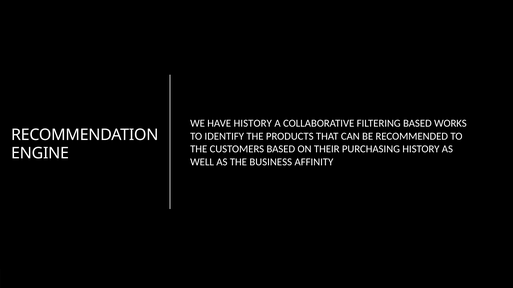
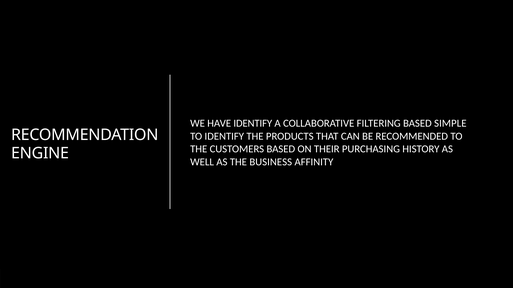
HAVE HISTORY: HISTORY -> IDENTIFY
WORKS: WORKS -> SIMPLE
